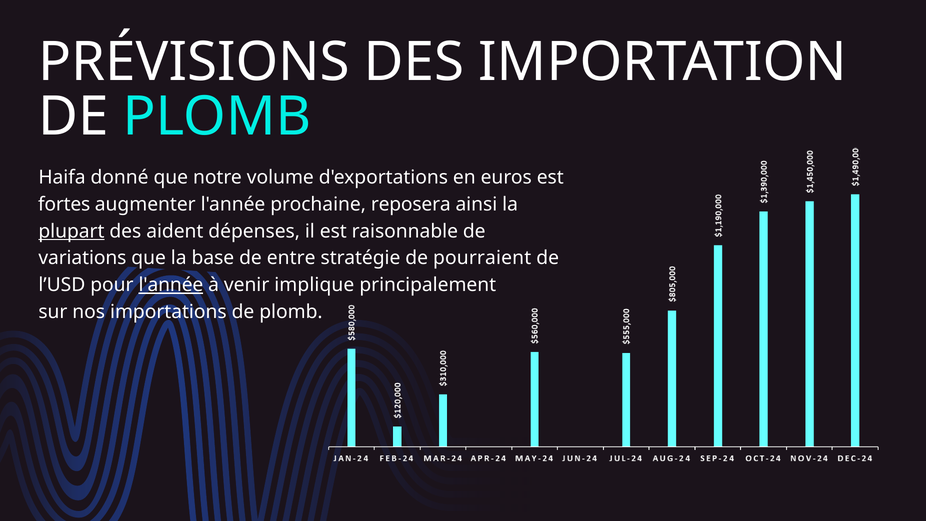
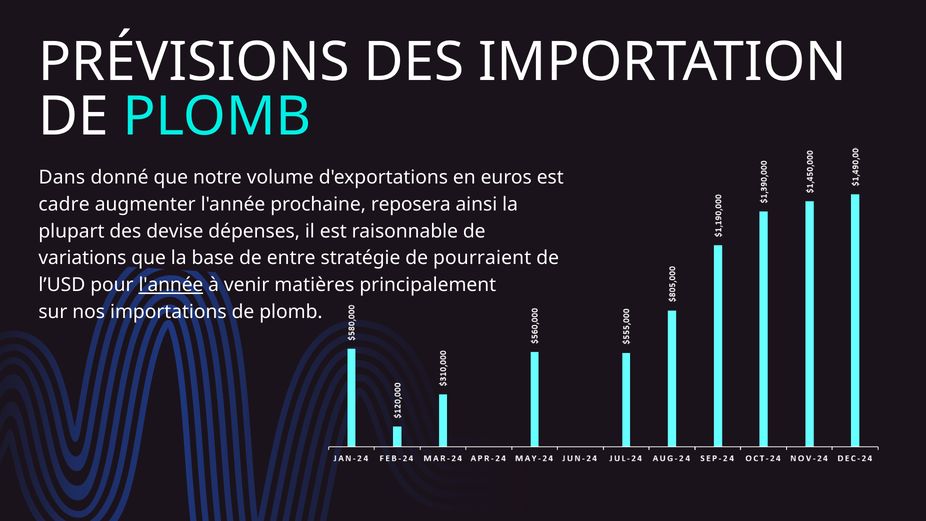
Haifa: Haifa -> Dans
fortes: fortes -> cadre
plupart underline: present -> none
aident: aident -> devise
implique: implique -> matières
